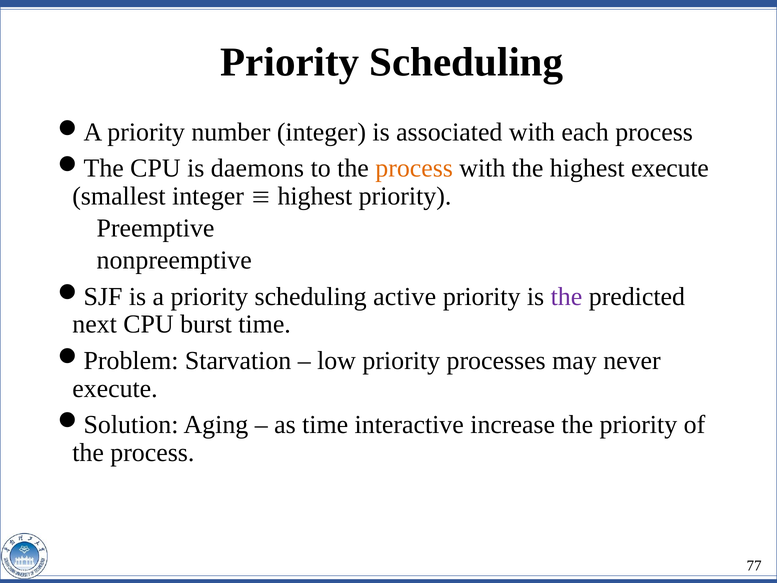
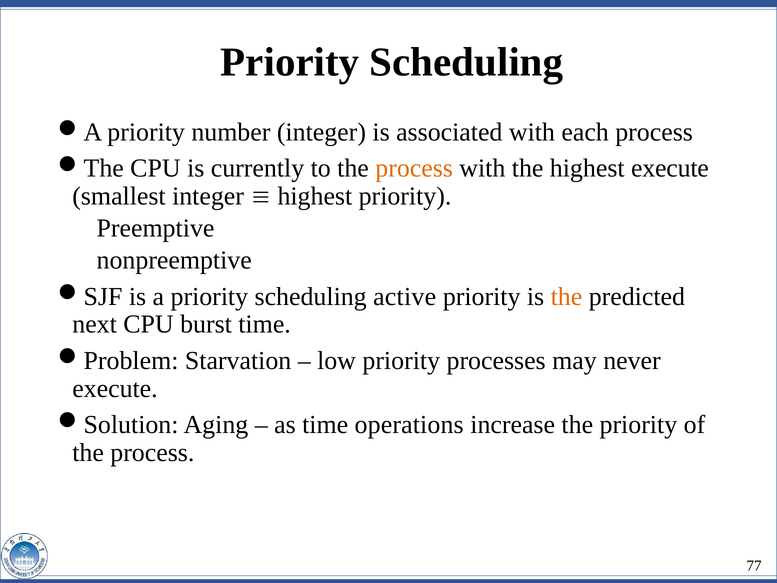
daemons: daemons -> currently
the at (566, 296) colour: purple -> orange
interactive: interactive -> operations
